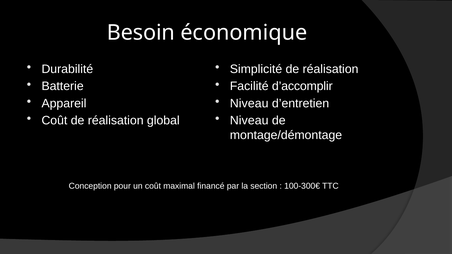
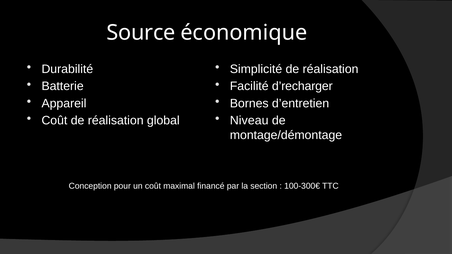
Besoin: Besoin -> Source
d’accomplir: d’accomplir -> d’recharger
Niveau at (249, 103): Niveau -> Bornes
